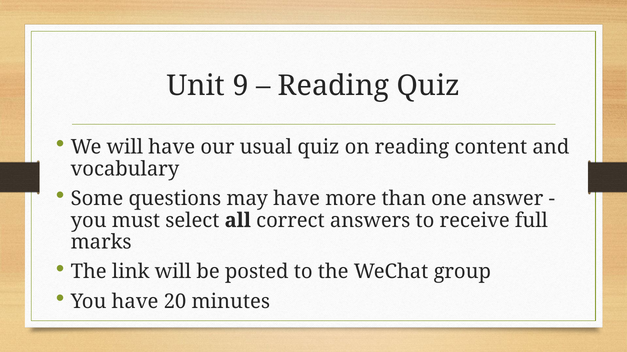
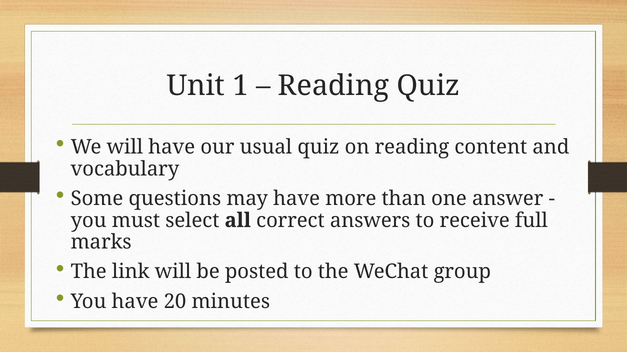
9: 9 -> 1
